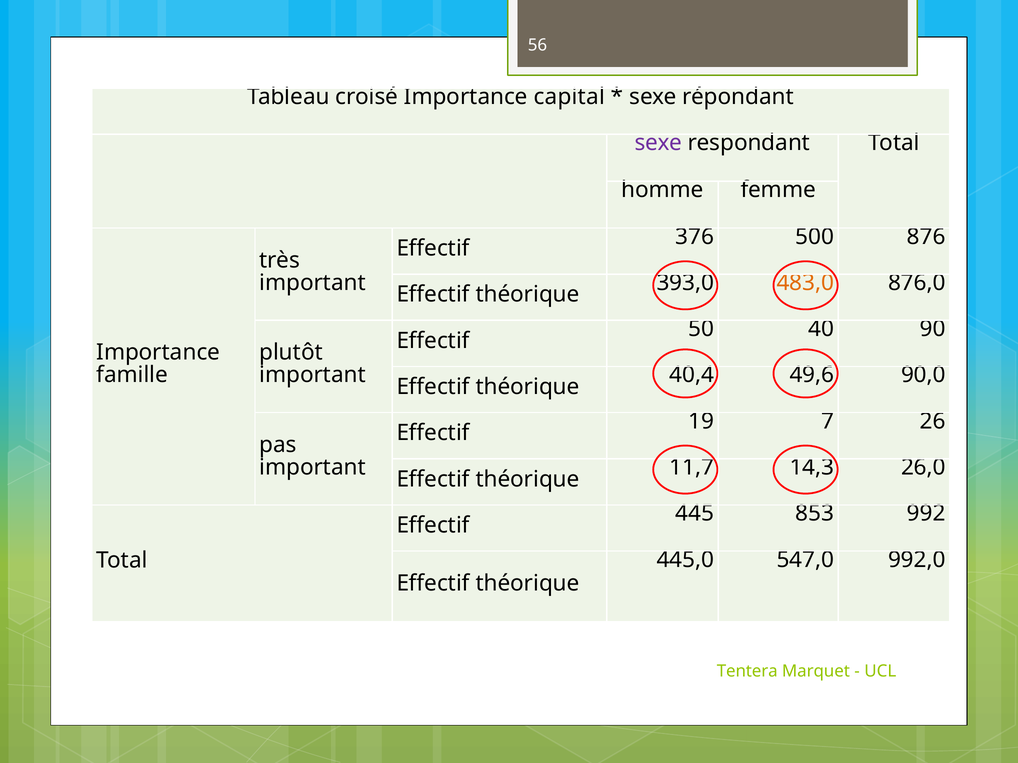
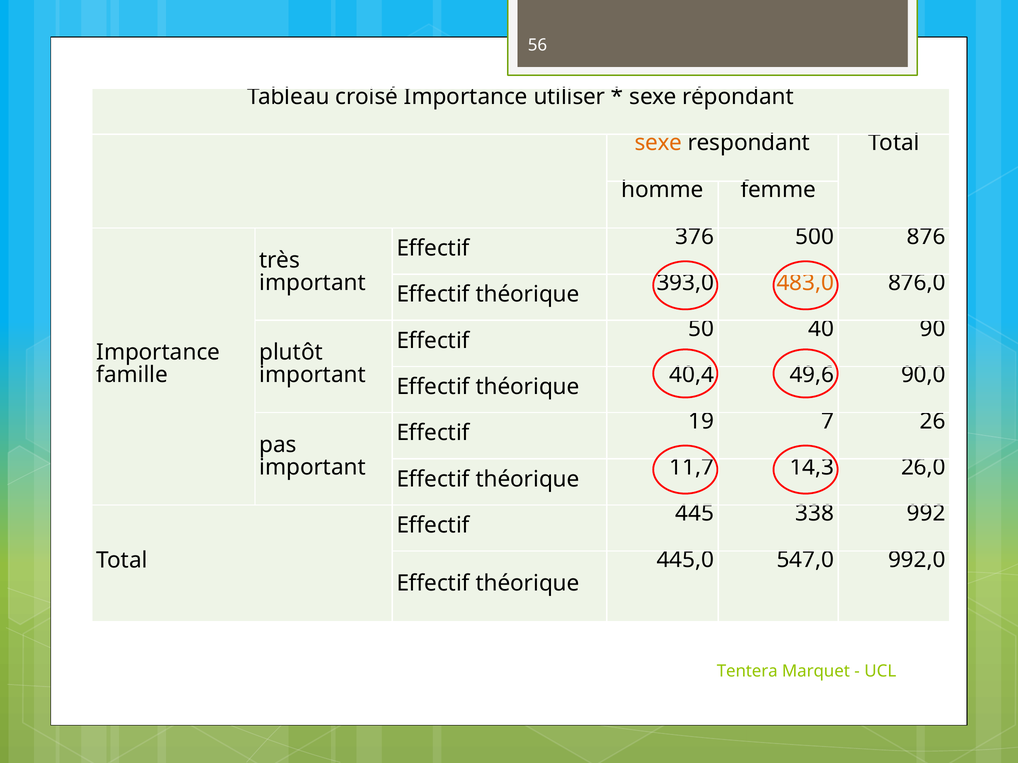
capital: capital -> utiliser
sexe at (658, 143) colour: purple -> orange
853: 853 -> 338
